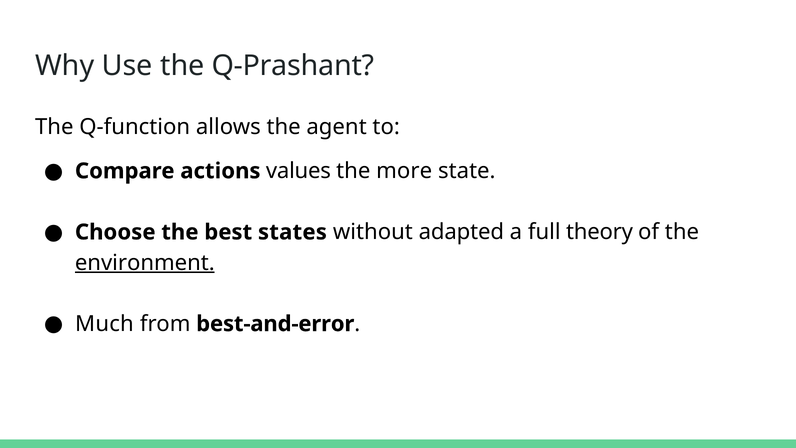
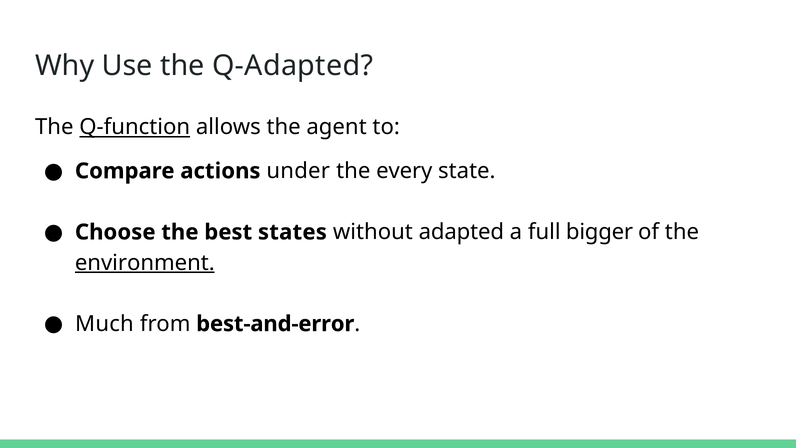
Q-Prashant: Q-Prashant -> Q-Adapted
Q-function underline: none -> present
values: values -> under
more: more -> every
theory: theory -> bigger
